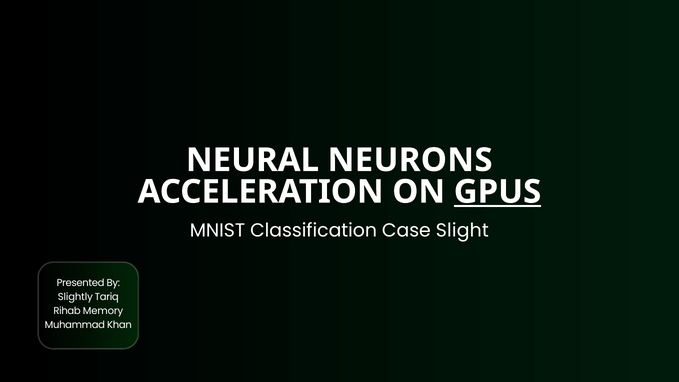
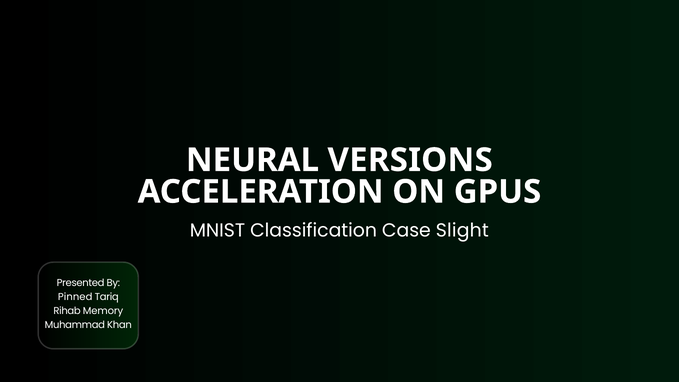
NEURONS: NEURONS -> VERSIONS
GPUS underline: present -> none
Slightly: Slightly -> Pinned
